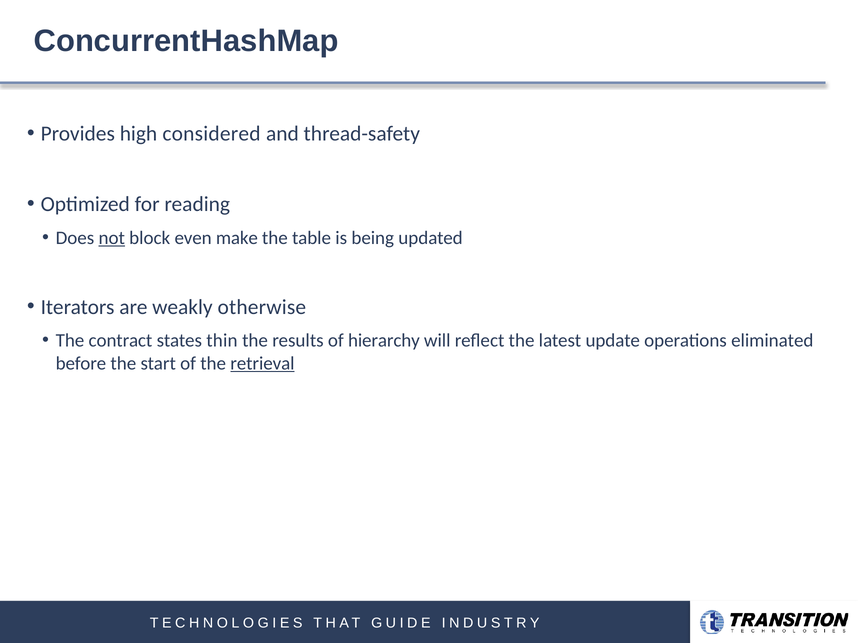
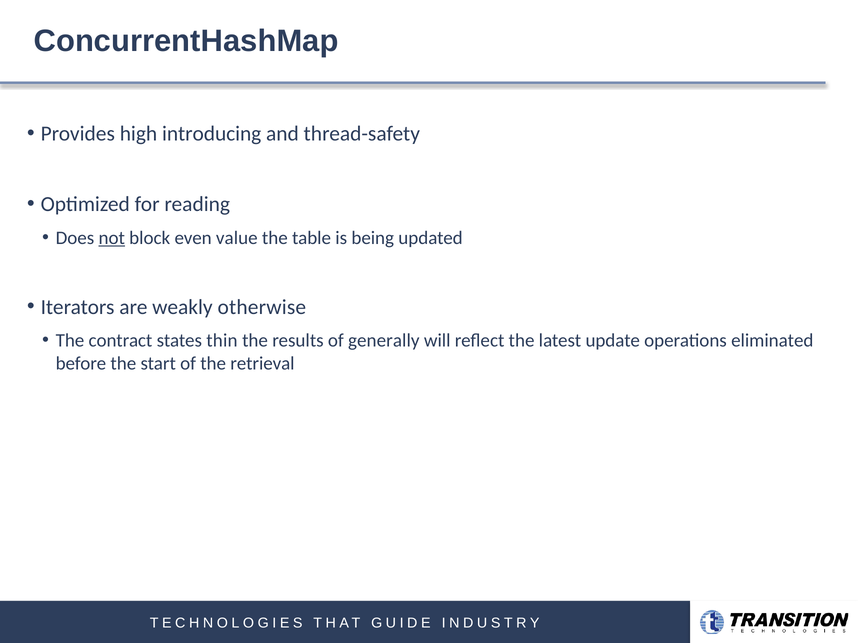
considered: considered -> introducing
make: make -> value
hierarchy: hierarchy -> generally
retrieval underline: present -> none
